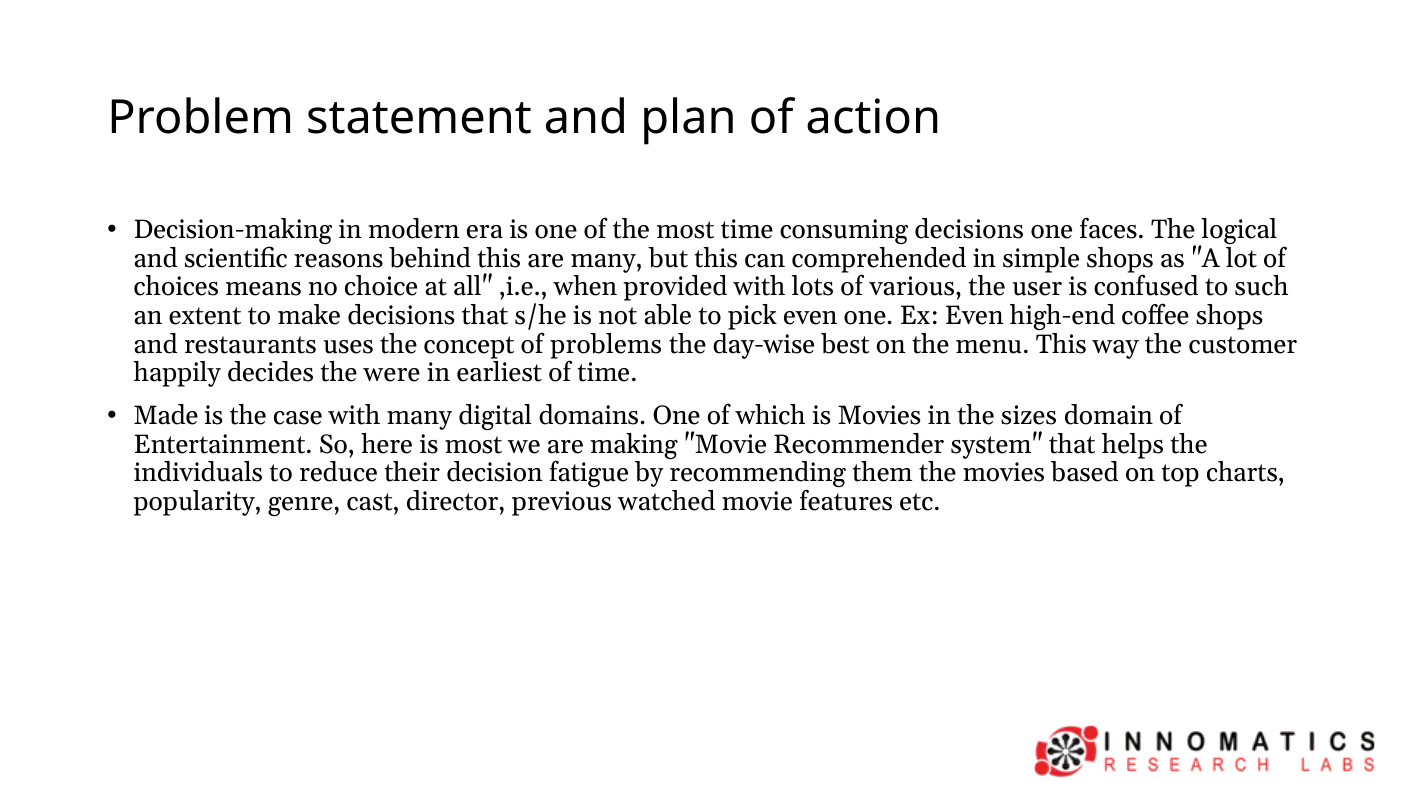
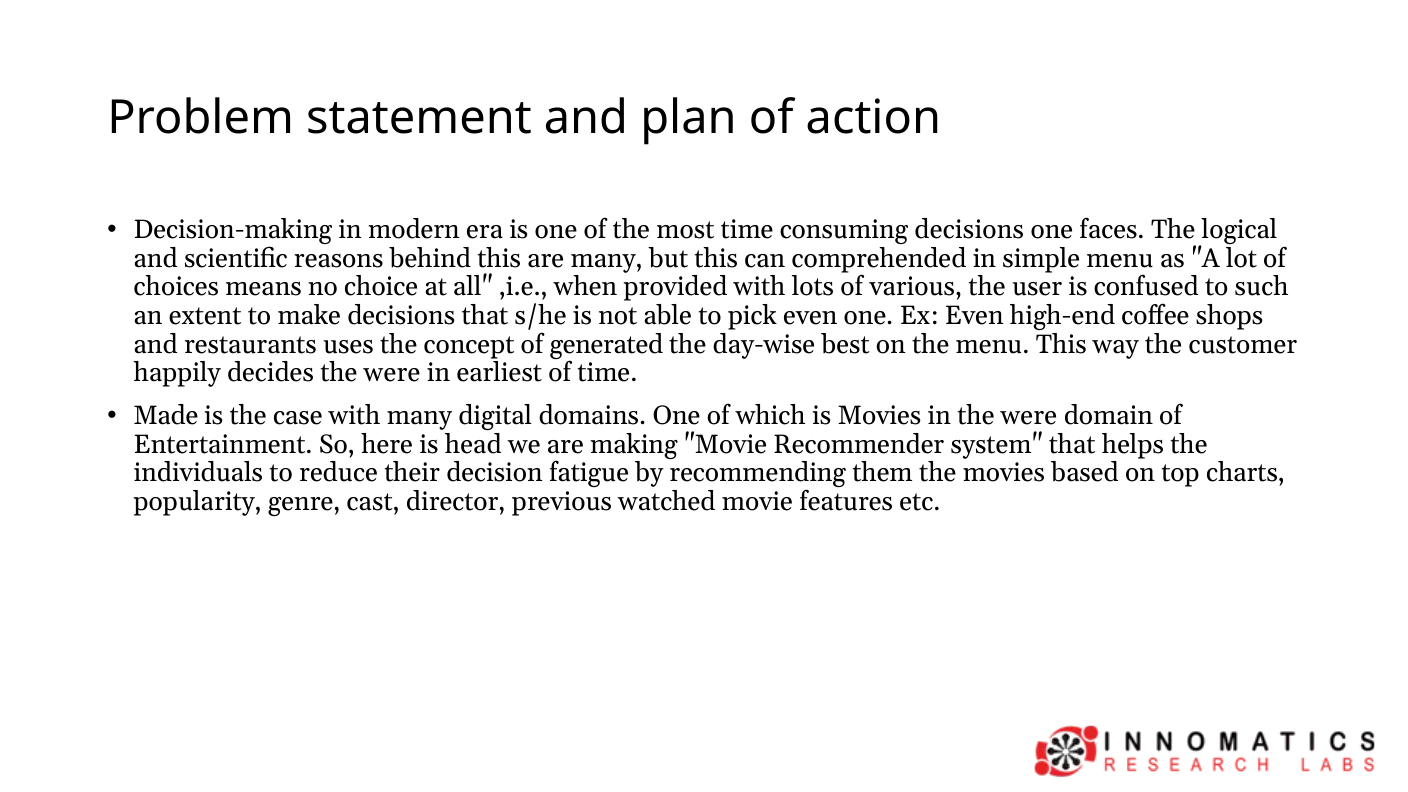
simple shops: shops -> menu
problems: problems -> generated
in the sizes: sizes -> were
is most: most -> head
